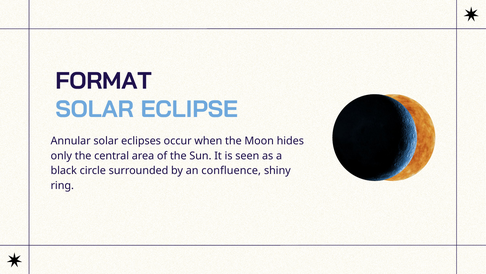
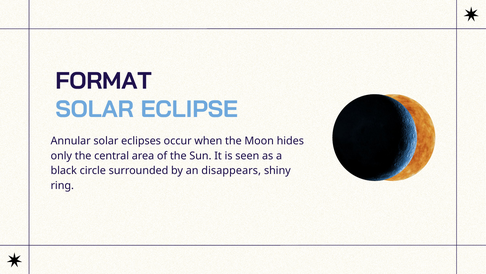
confluence: confluence -> disappears
